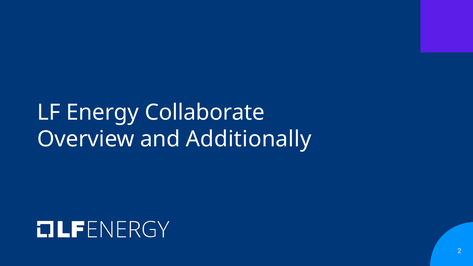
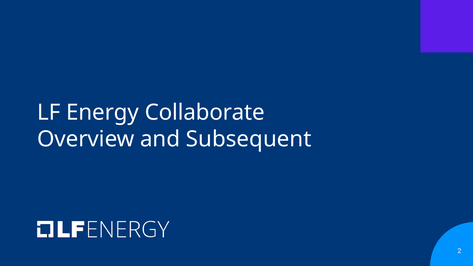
Additionally: Additionally -> Subsequent
